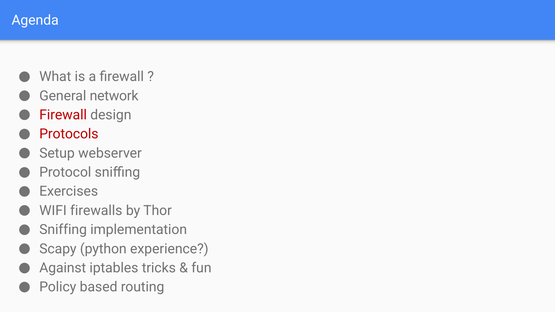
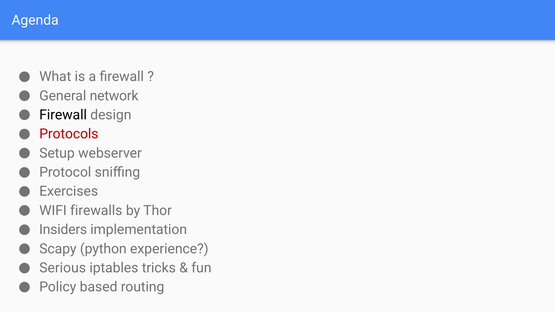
Firewall at (63, 115) colour: red -> black
Sniffing at (63, 230): Sniffing -> Insiders
Against: Against -> Serious
